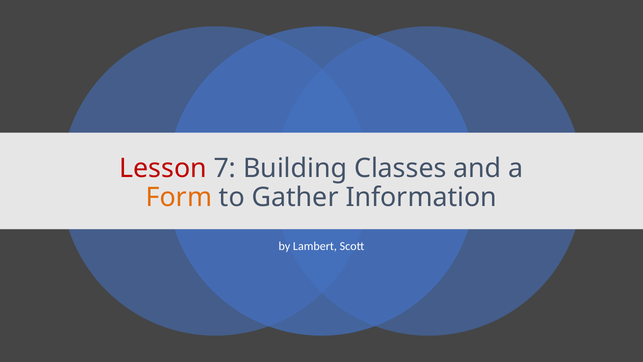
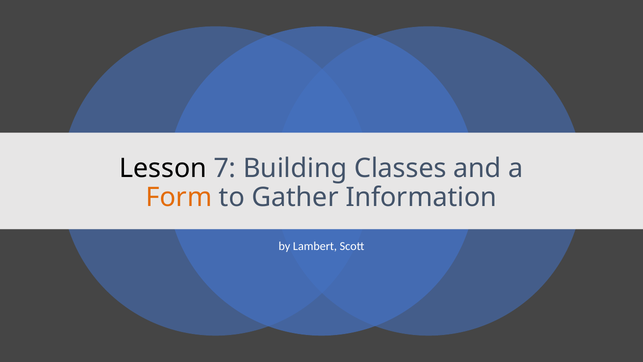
Lesson colour: red -> black
